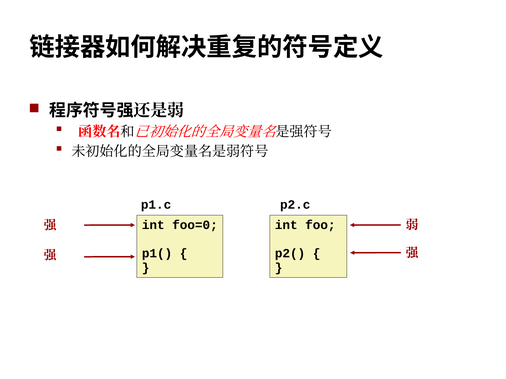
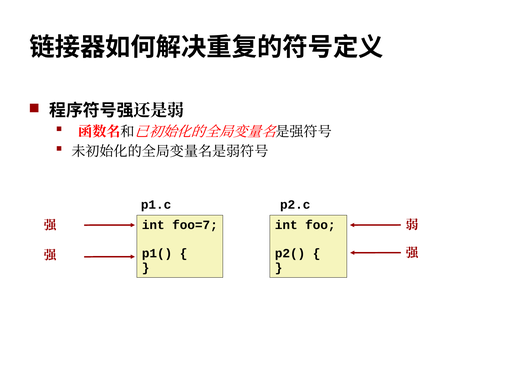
foo=0: foo=0 -> foo=7
